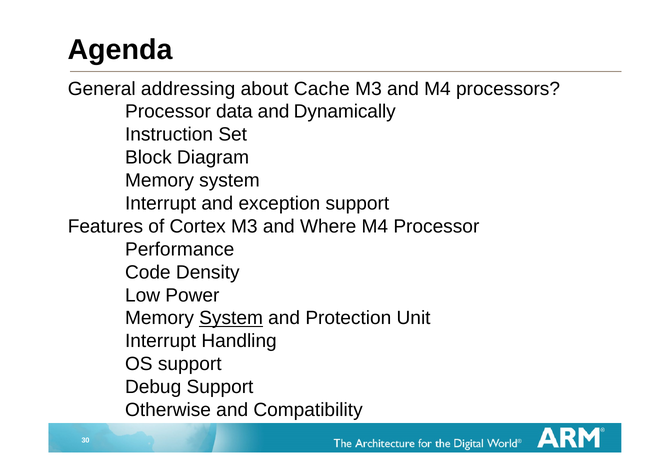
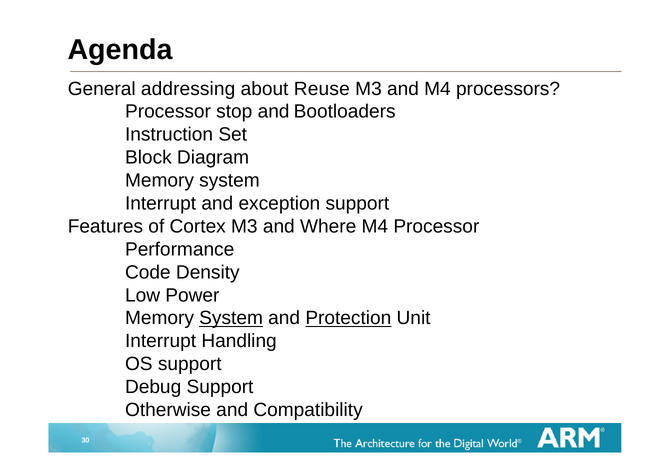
Cache: Cache -> Reuse
data: data -> stop
Dynamically: Dynamically -> Bootloaders
Protection underline: none -> present
